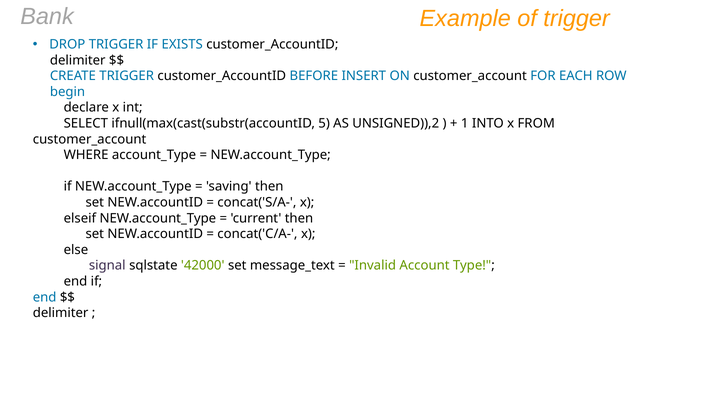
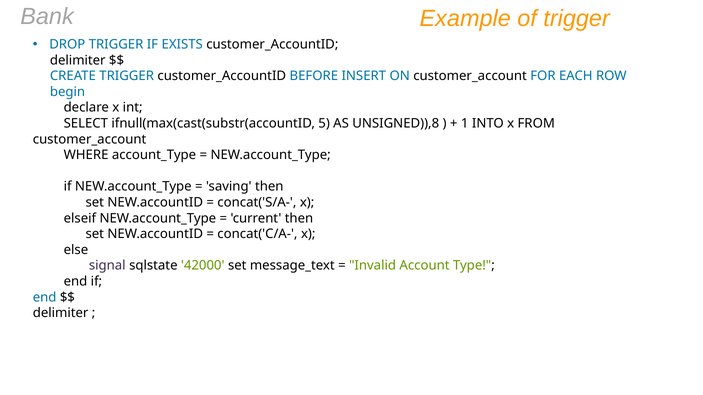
UNSIGNED)),2: UNSIGNED)),2 -> UNSIGNED)),8
